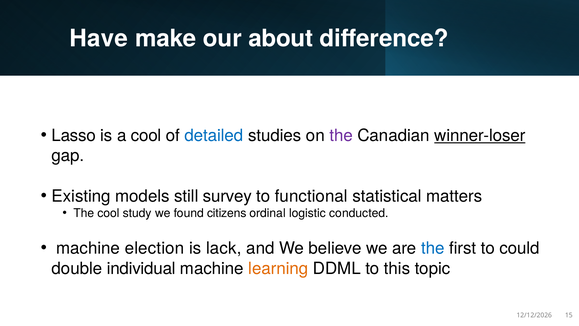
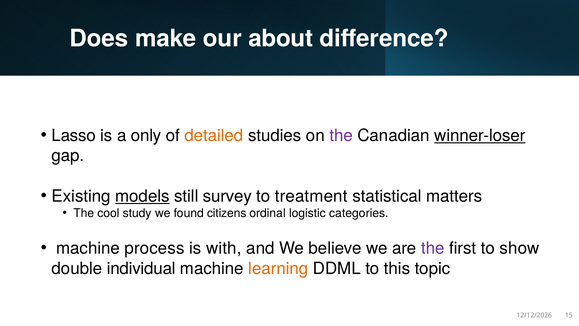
Have: Have -> Does
a cool: cool -> only
detailed colour: blue -> orange
models underline: none -> present
functional: functional -> treatment
conducted: conducted -> categories
election: election -> process
lack: lack -> with
the at (433, 248) colour: blue -> purple
could: could -> show
